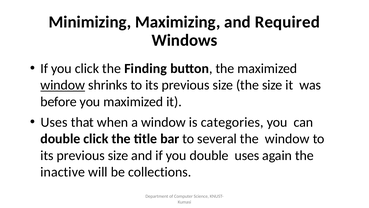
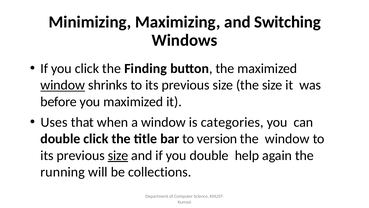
Required: Required -> Switching
several: several -> version
size at (118, 155) underline: none -> present
double uses: uses -> help
inactive: inactive -> running
